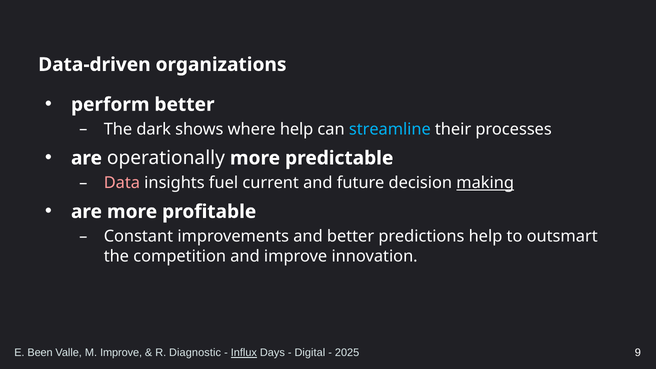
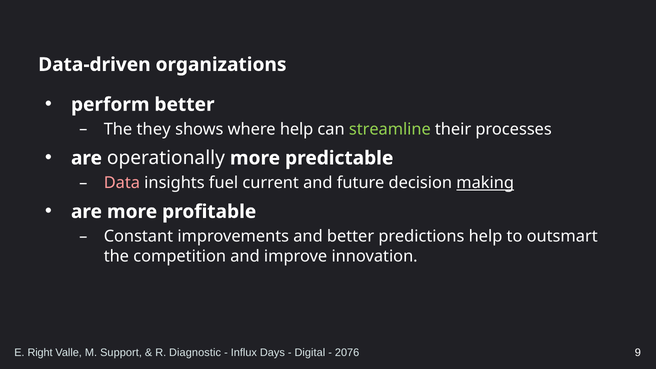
dark: dark -> they
streamline colour: light blue -> light green
Been: Been -> Right
M Improve: Improve -> Support
Influx underline: present -> none
2025: 2025 -> 2076
